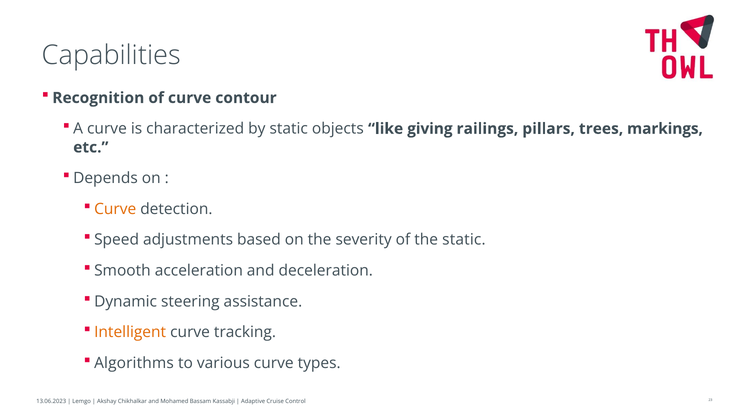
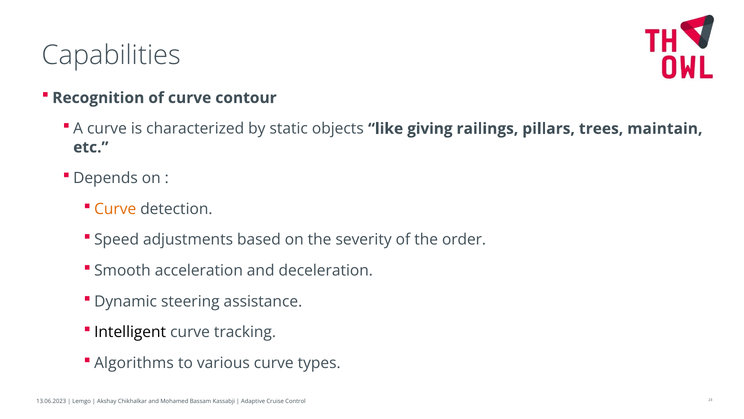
markings: markings -> maintain
the static: static -> order
Intelligent colour: orange -> black
